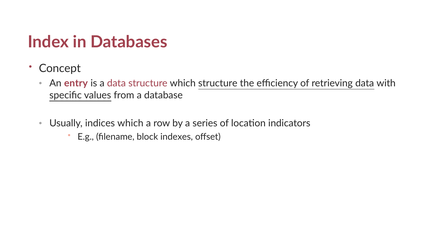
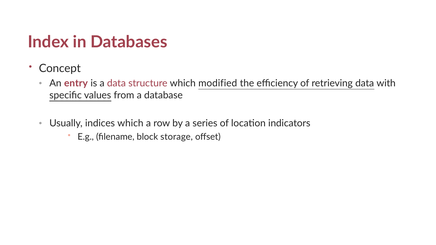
which structure: structure -> modified
indexes: indexes -> storage
